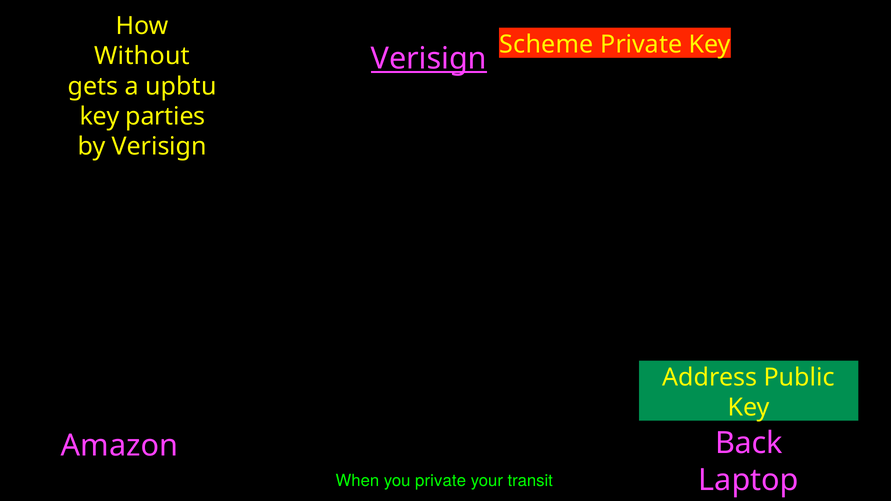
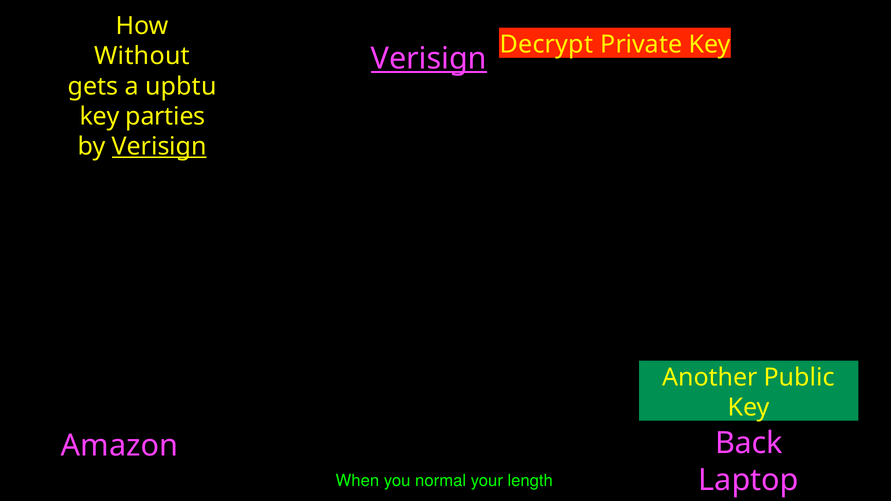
Scheme: Scheme -> Decrypt
Verisign at (159, 146) underline: none -> present
Address: Address -> Another
you private: private -> normal
transit: transit -> length
